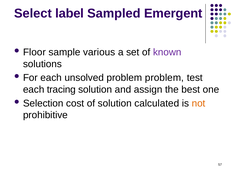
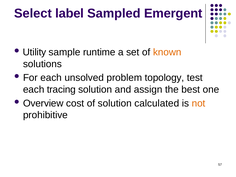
Floor: Floor -> Utility
various: various -> runtime
known colour: purple -> orange
problem problem: problem -> topology
Selection: Selection -> Overview
